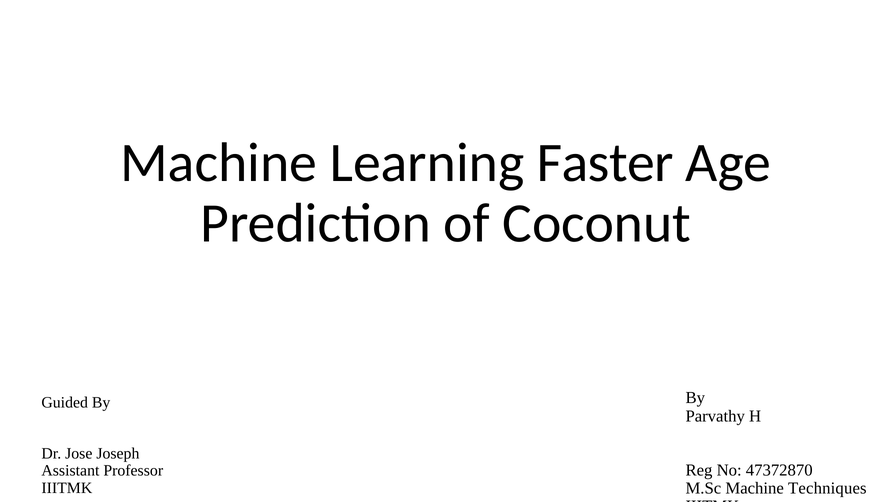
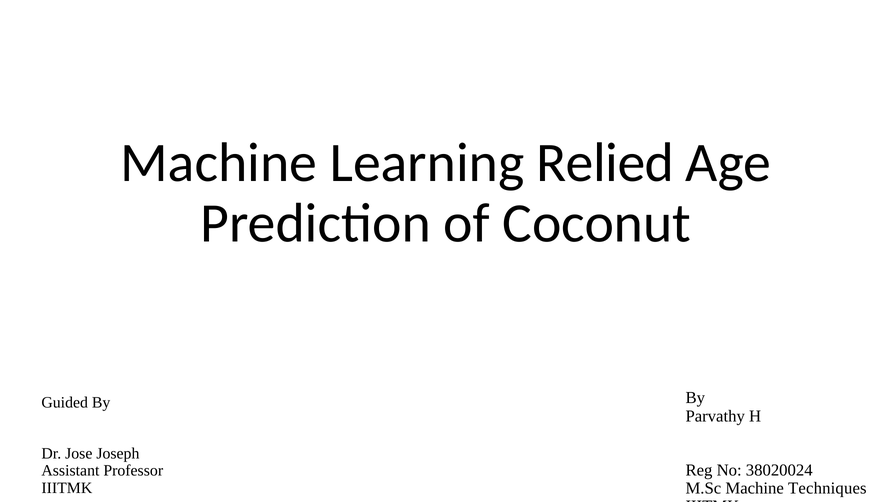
Faster: Faster -> Relied
47372870: 47372870 -> 38020024
